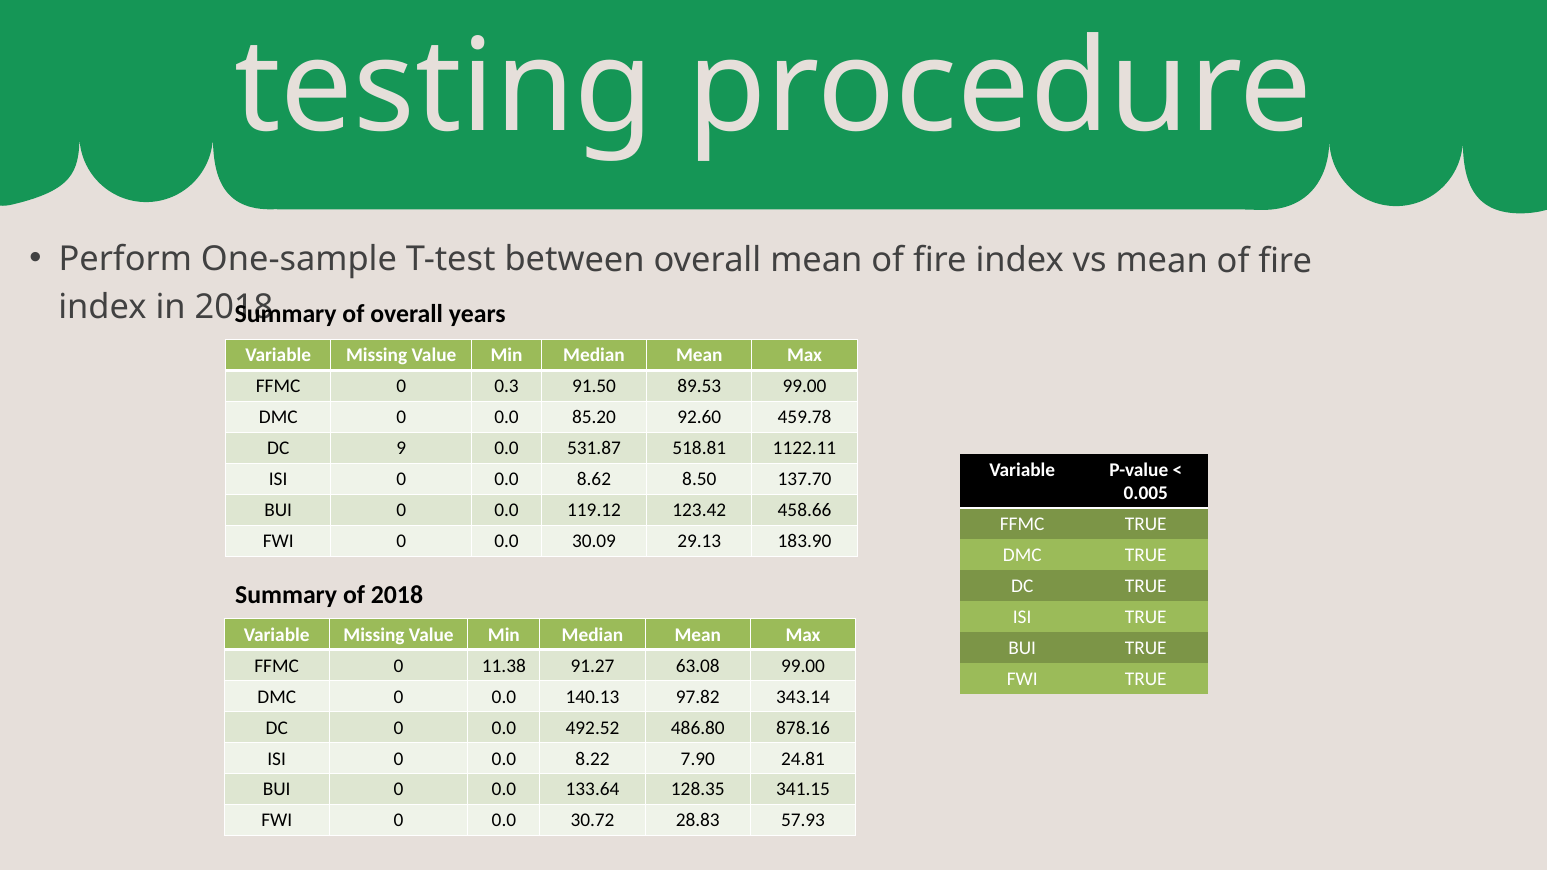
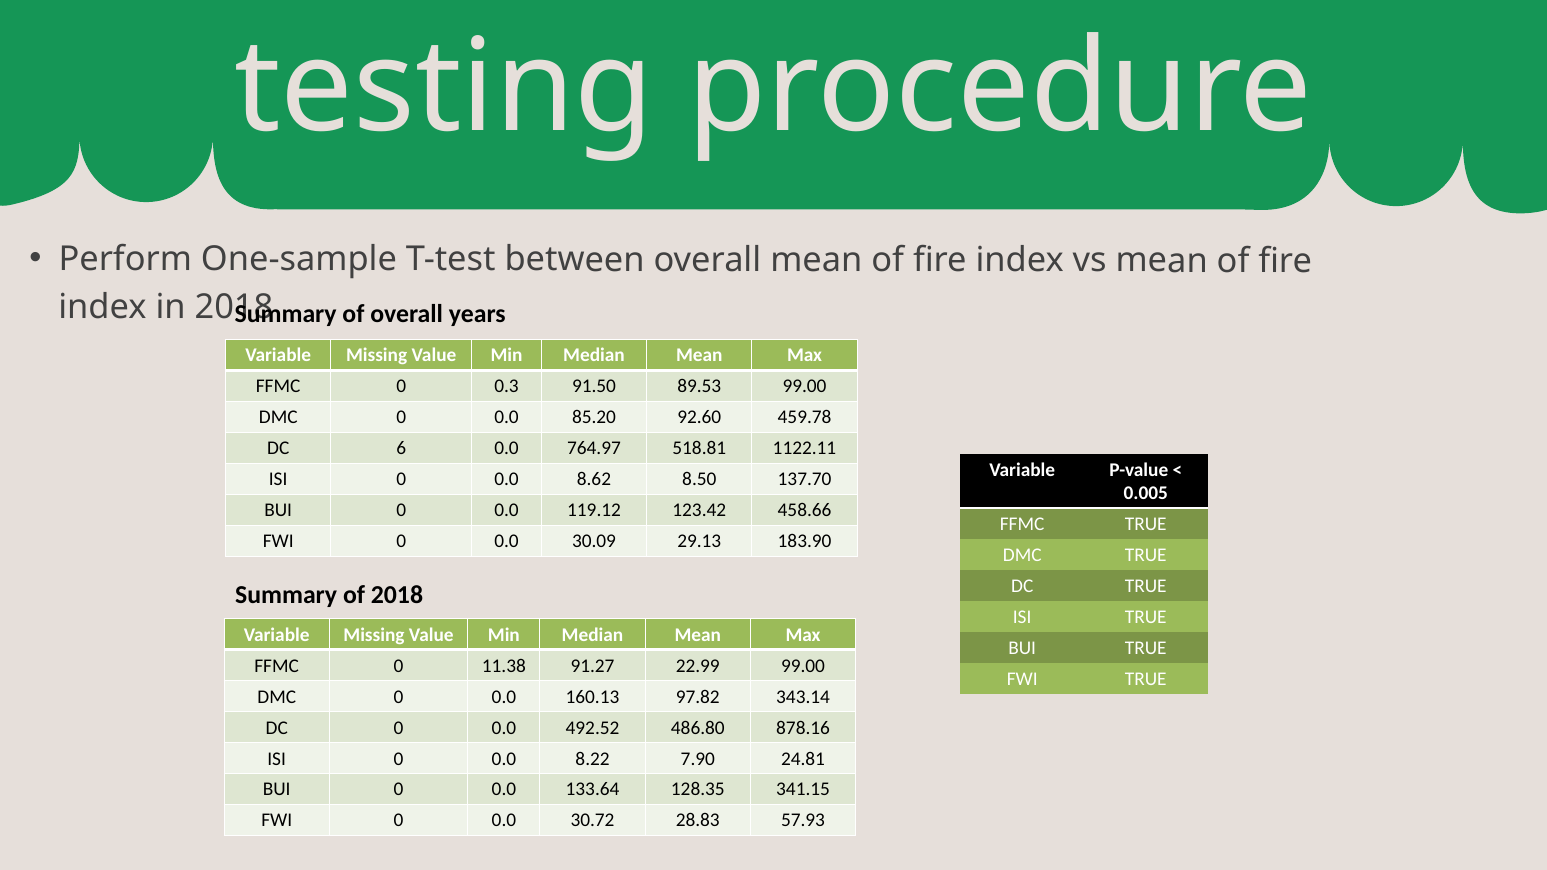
9: 9 -> 6
531.87: 531.87 -> 764.97
63.08: 63.08 -> 22.99
140.13: 140.13 -> 160.13
